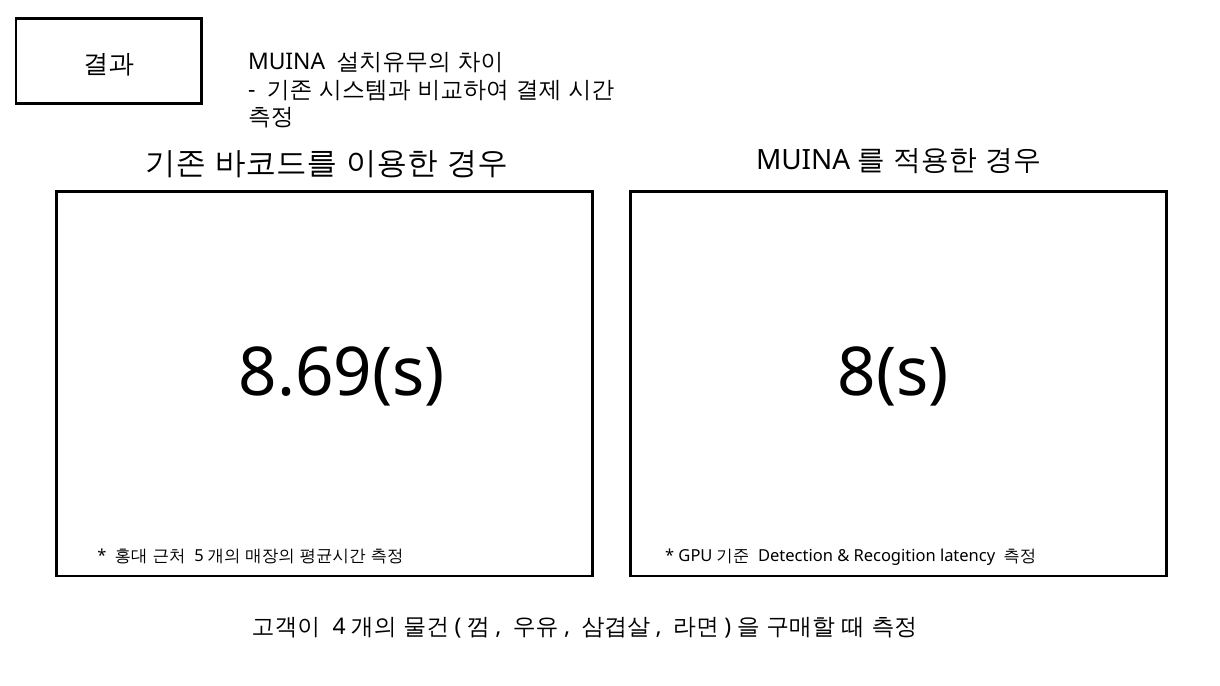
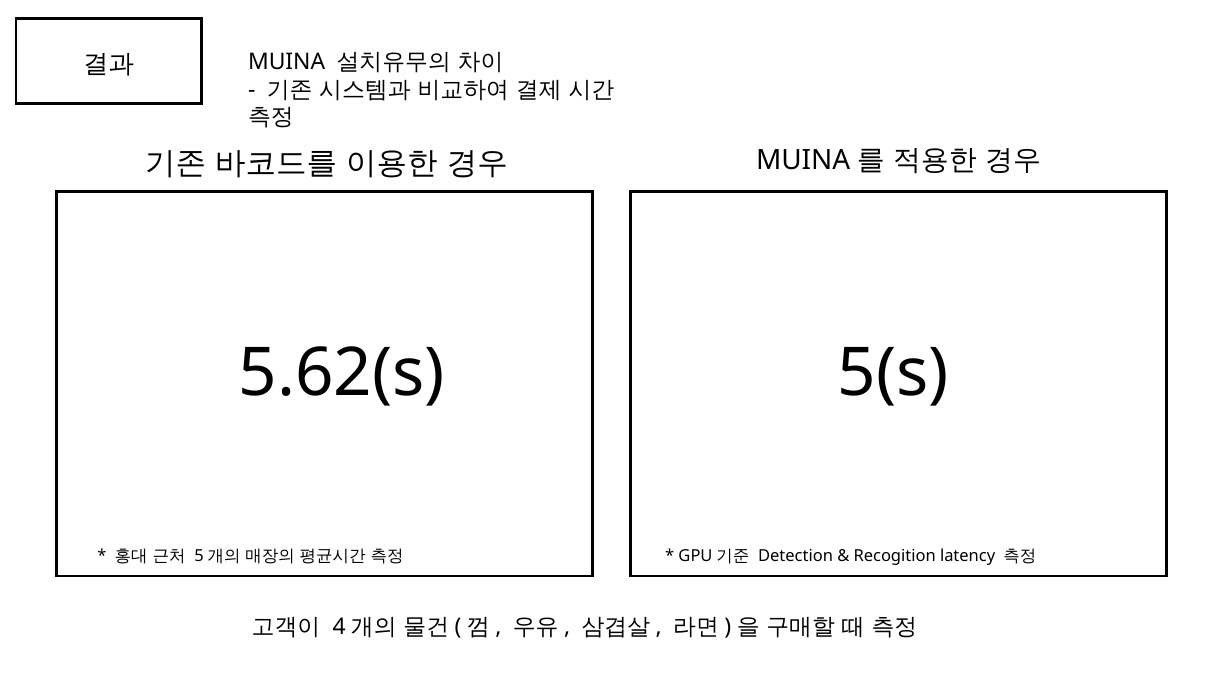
8.69(s: 8.69(s -> 5.62(s
8(s: 8(s -> 5(s
